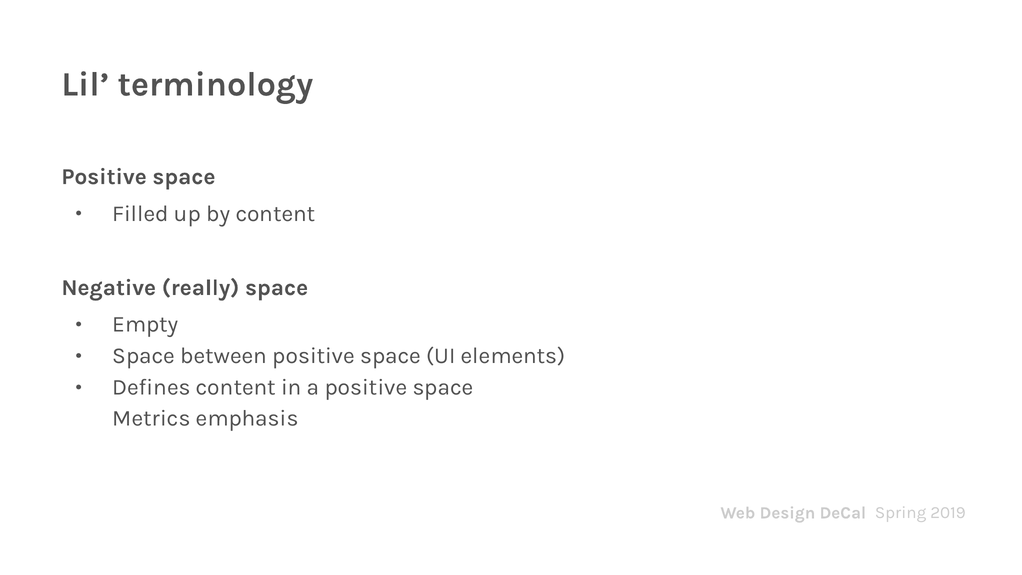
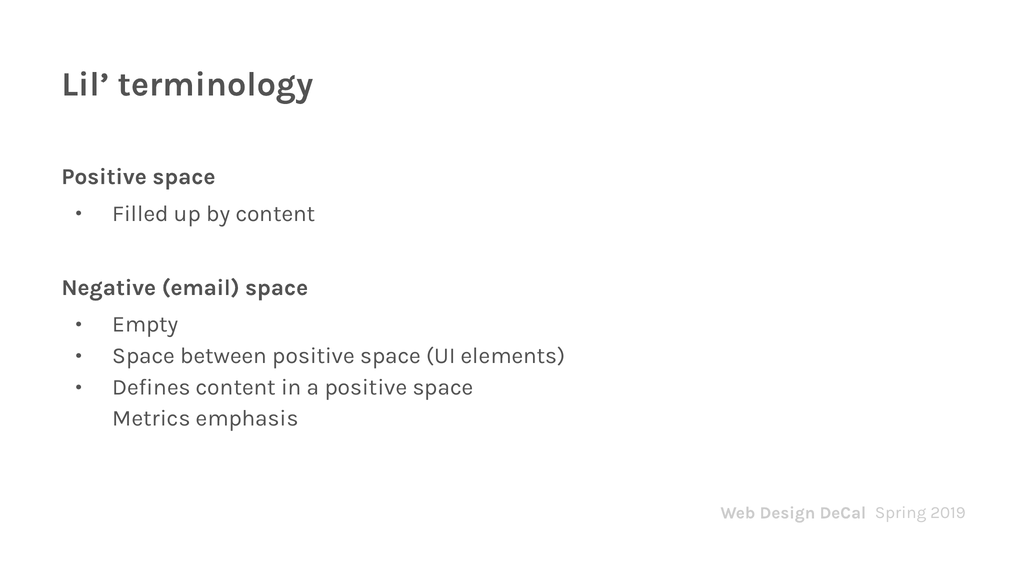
really: really -> email
